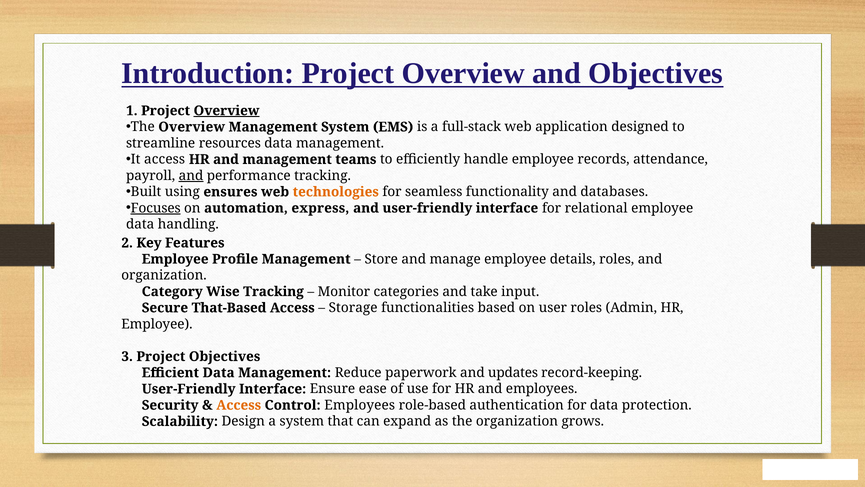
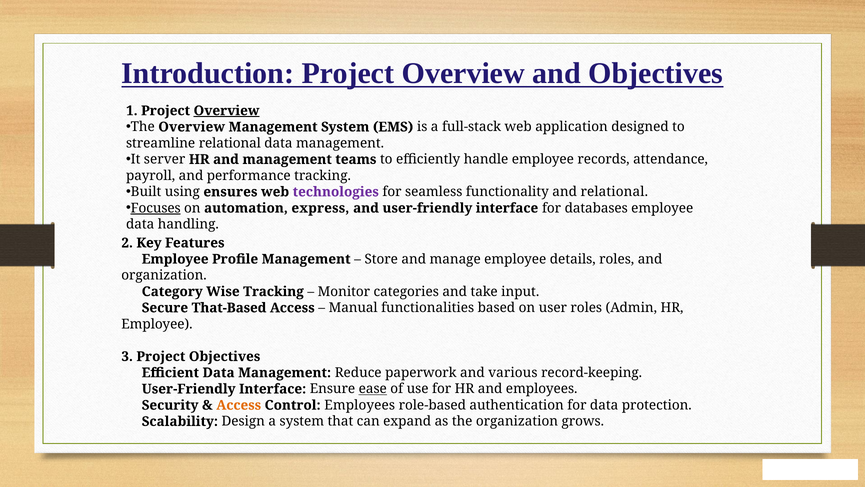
streamline resources: resources -> relational
It access: access -> server
and at (191, 175) underline: present -> none
technologies colour: orange -> purple
and databases: databases -> relational
relational: relational -> databases
Storage: Storage -> Manual
updates: updates -> various
ease underline: none -> present
